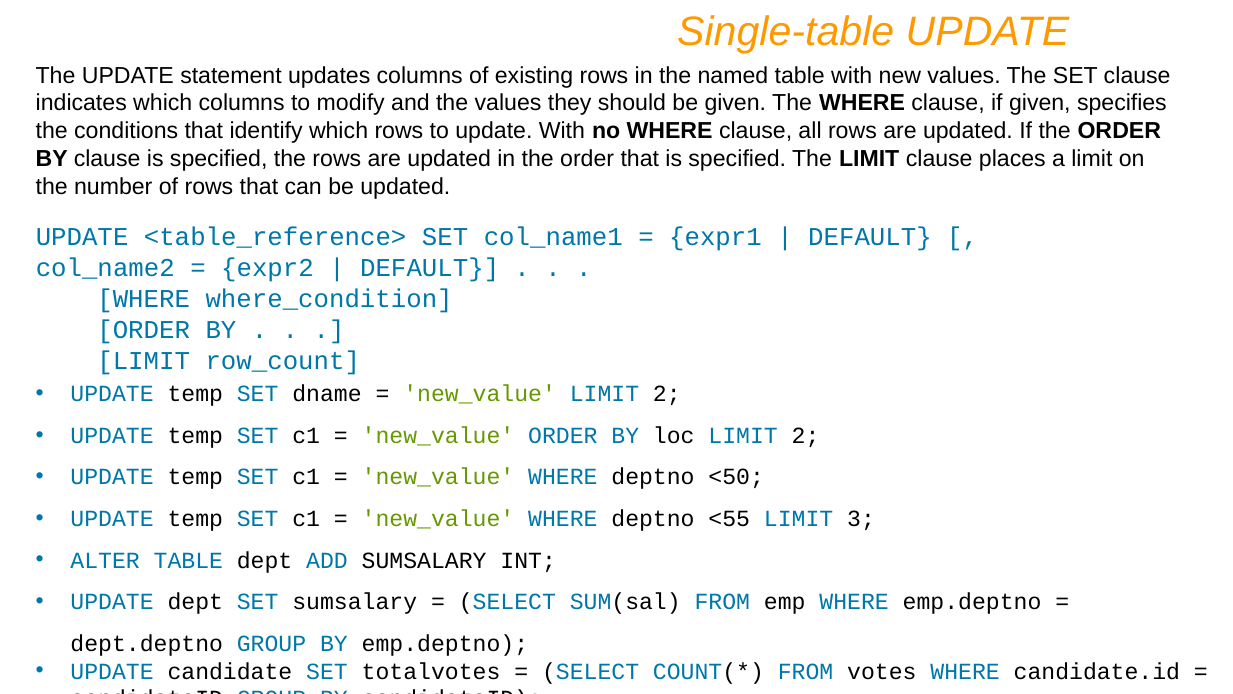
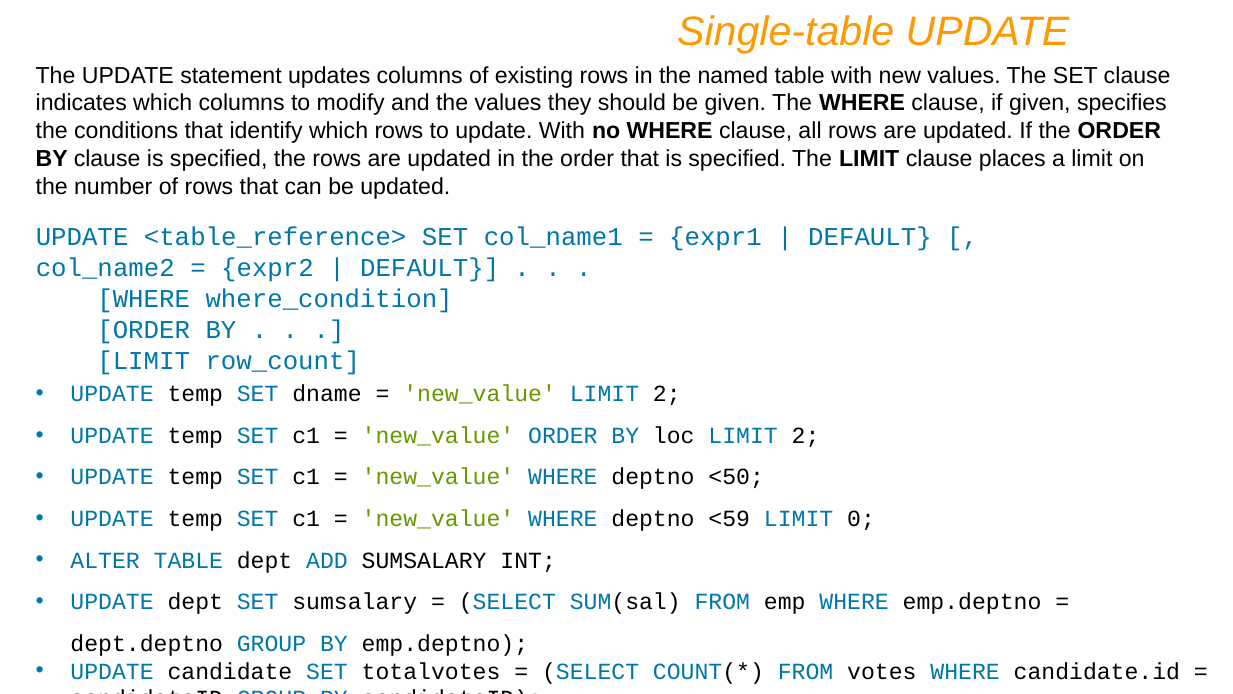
<55: <55 -> <59
3: 3 -> 0
